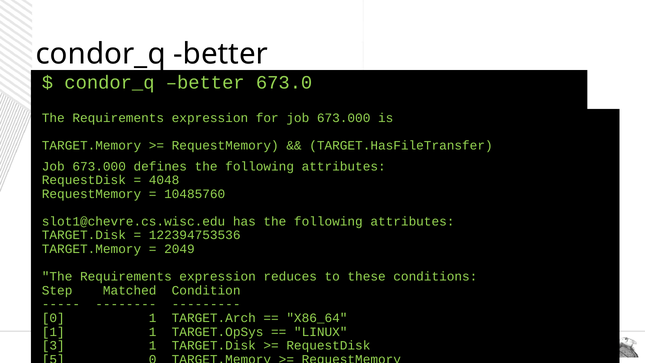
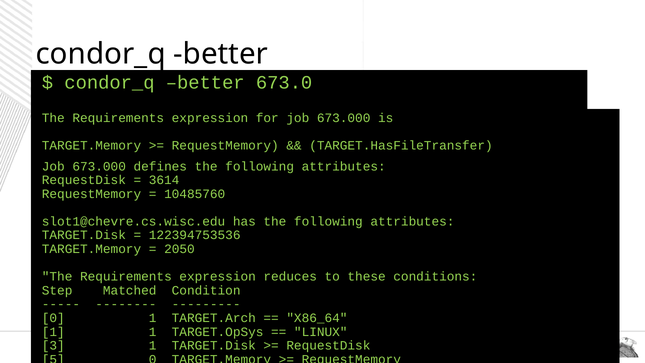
4048: 4048 -> 3614
2049: 2049 -> 2050
